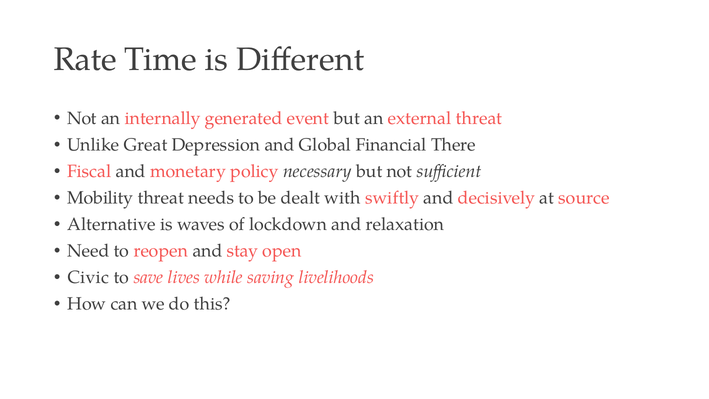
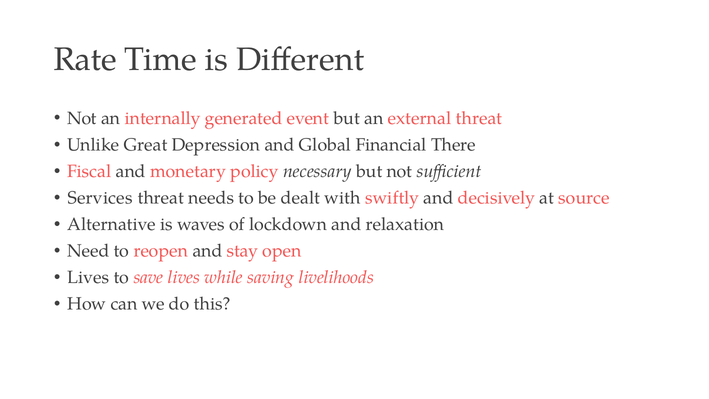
Mobility: Mobility -> Services
Civic at (88, 277): Civic -> Lives
